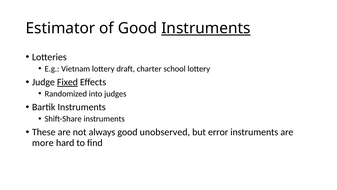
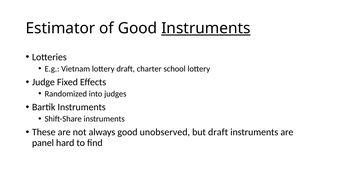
Fixed underline: present -> none
but error: error -> draft
more: more -> panel
